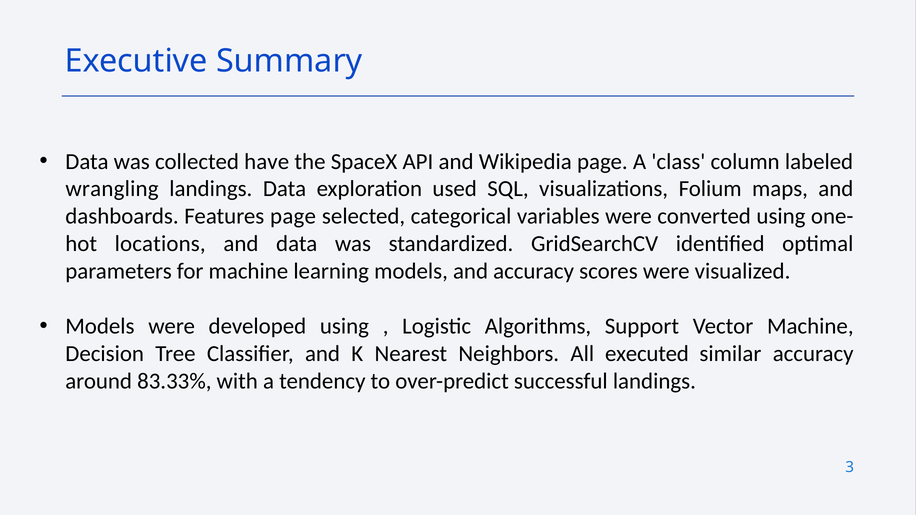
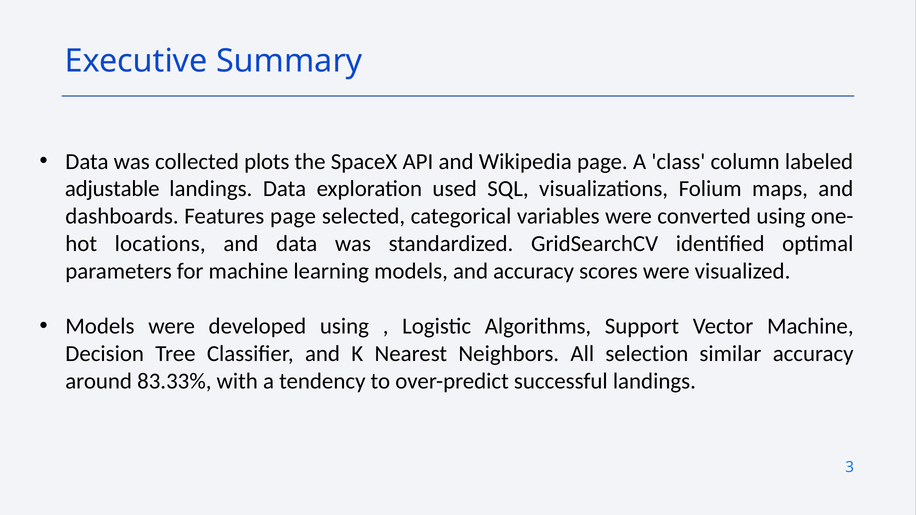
have: have -> plots
wrangling: wrangling -> adjustable
executed: executed -> selection
